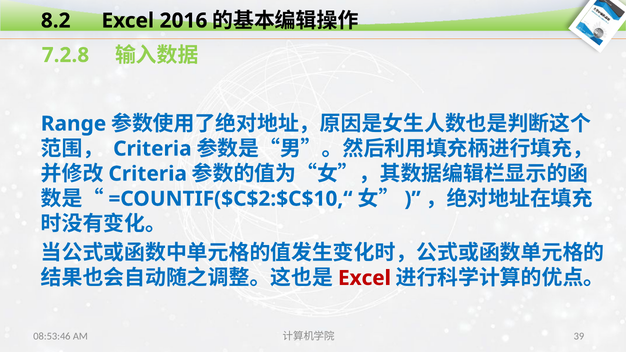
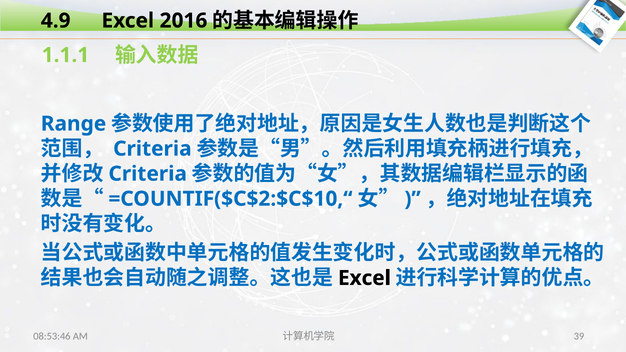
8.2: 8.2 -> 4.9
7.2.8: 7.2.8 -> 1.1.1
Excel at (364, 278) colour: red -> black
